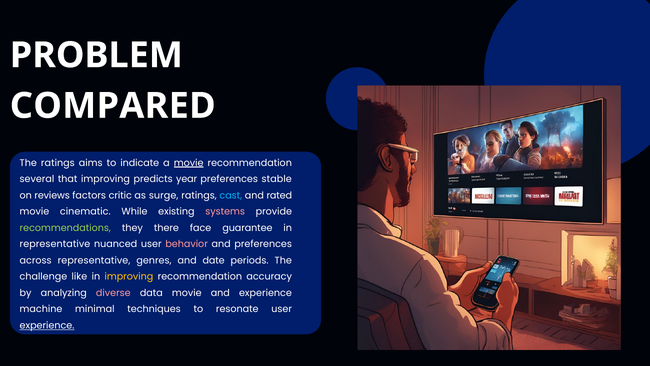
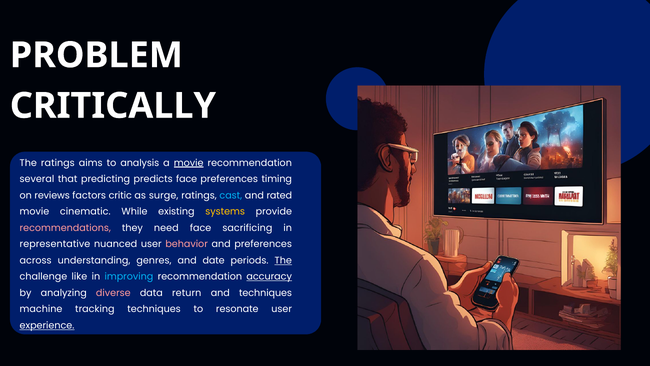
COMPARED: COMPARED -> CRITICALLY
indicate: indicate -> analysis
that improving: improving -> predicting
predicts year: year -> face
stable: stable -> timing
systems colour: pink -> yellow
recommendations colour: light green -> pink
there: there -> need
guarantee: guarantee -> sacrificing
across representative: representative -> understanding
The at (283, 260) underline: none -> present
improving at (129, 276) colour: yellow -> light blue
accuracy underline: none -> present
data movie: movie -> return
and experience: experience -> techniques
minimal: minimal -> tracking
